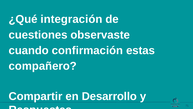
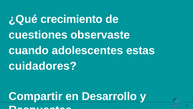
integración: integración -> crecimiento
confirmación: confirmación -> adolescentes
compañero: compañero -> cuidadores
